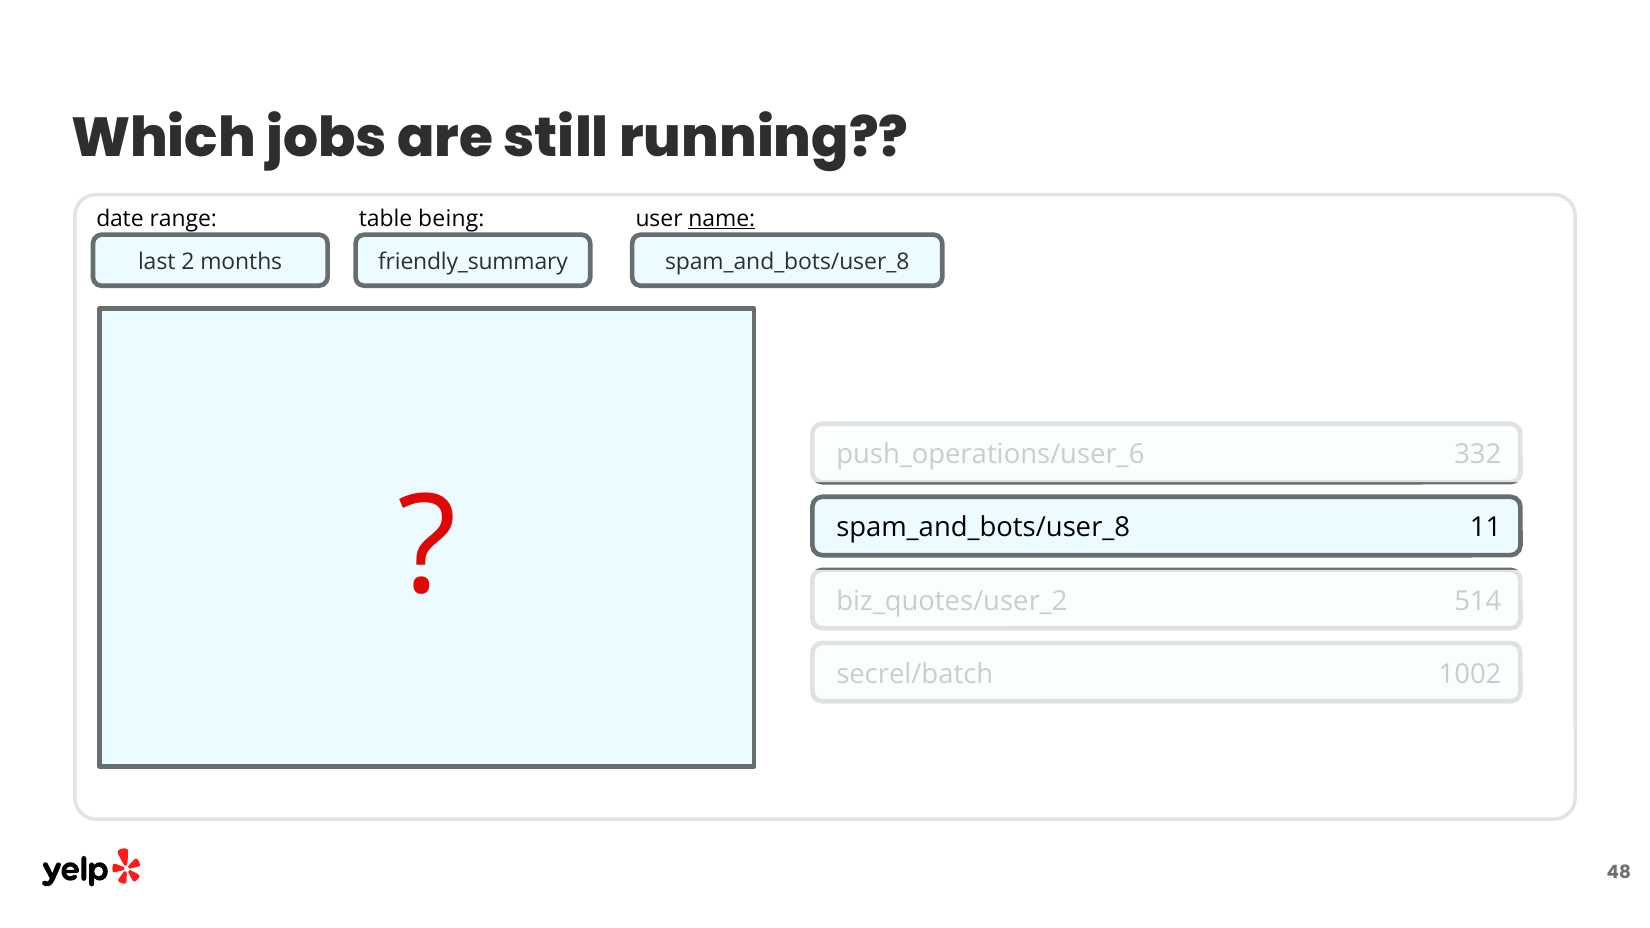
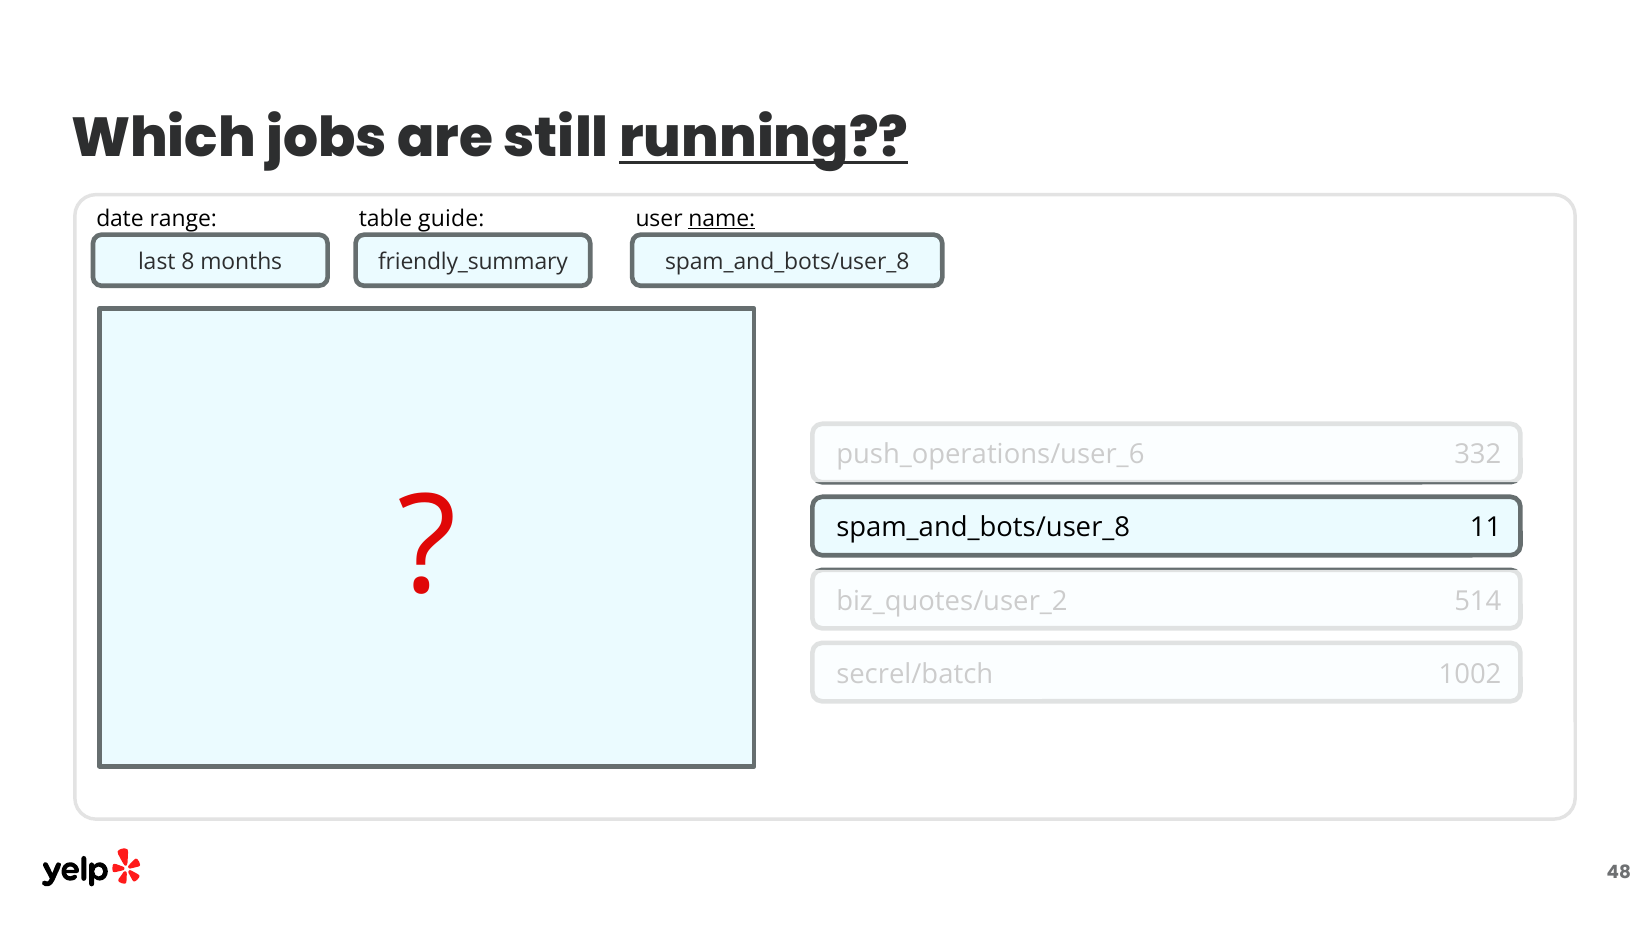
running underline: none -> present
being: being -> guide
last 2: 2 -> 8
